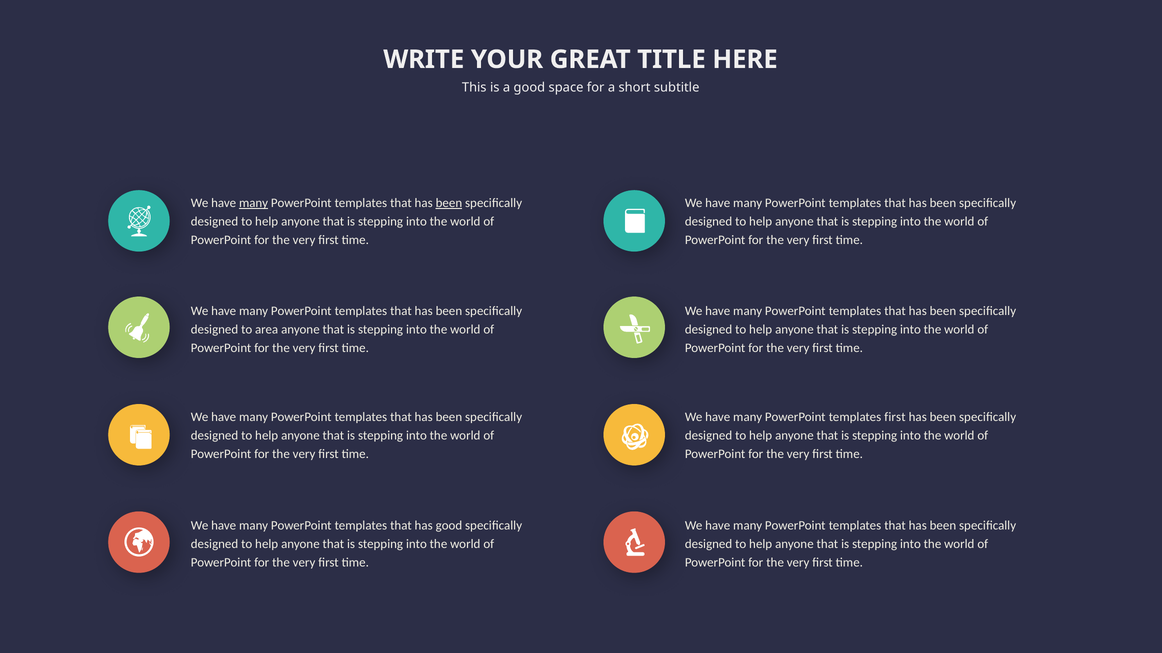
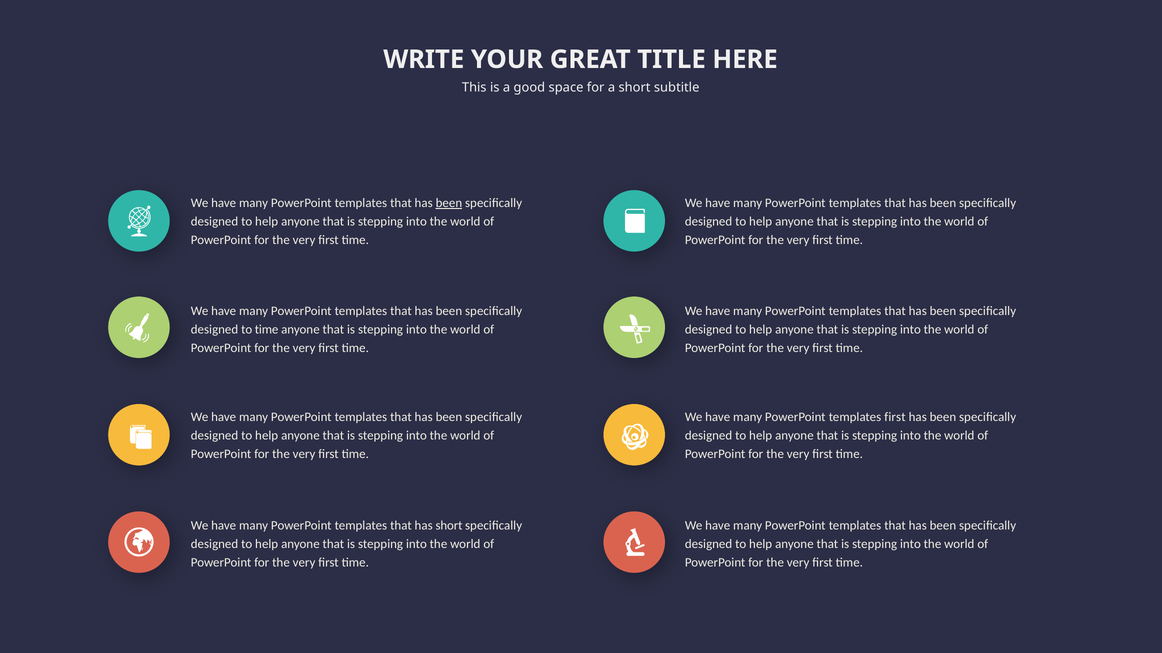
many at (254, 203) underline: present -> none
to area: area -> time
has good: good -> short
